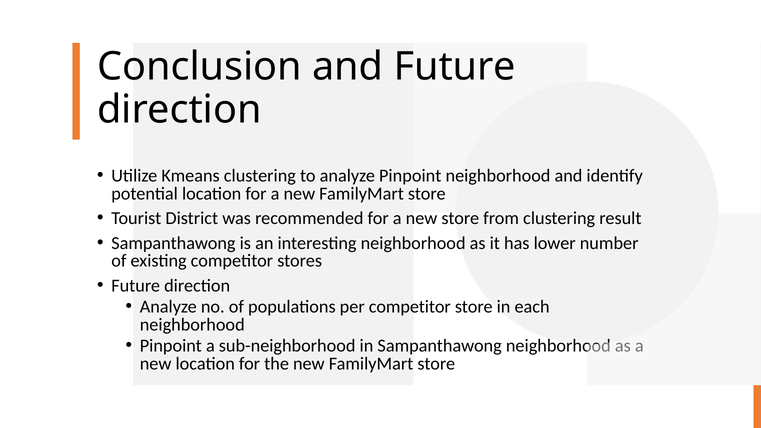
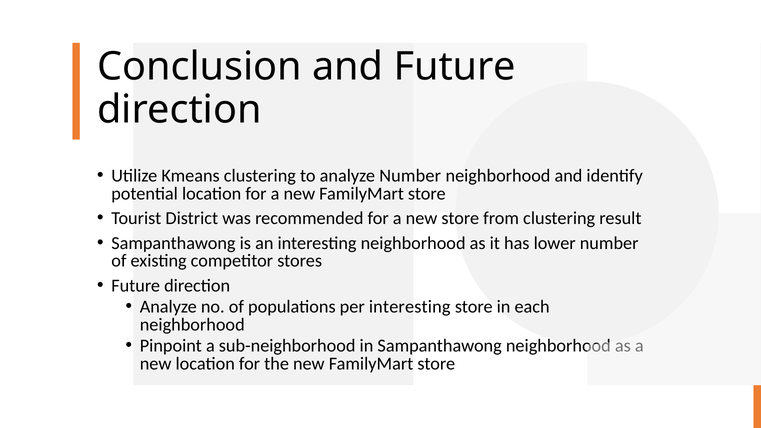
analyze Pinpoint: Pinpoint -> Number
per competitor: competitor -> interesting
